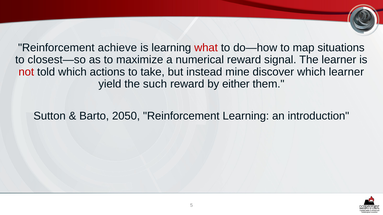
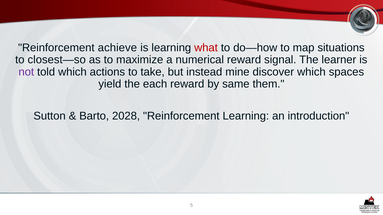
not colour: red -> purple
which learner: learner -> spaces
such: such -> each
either: either -> same
2050: 2050 -> 2028
